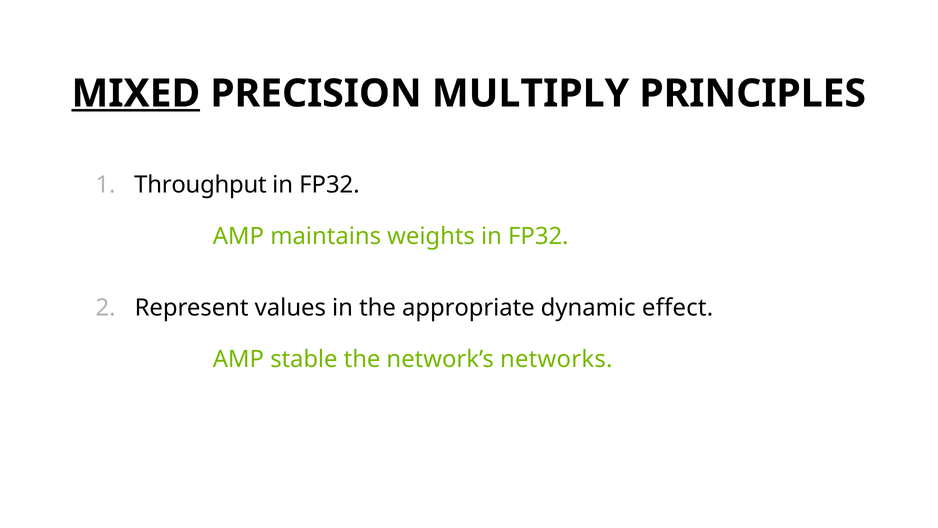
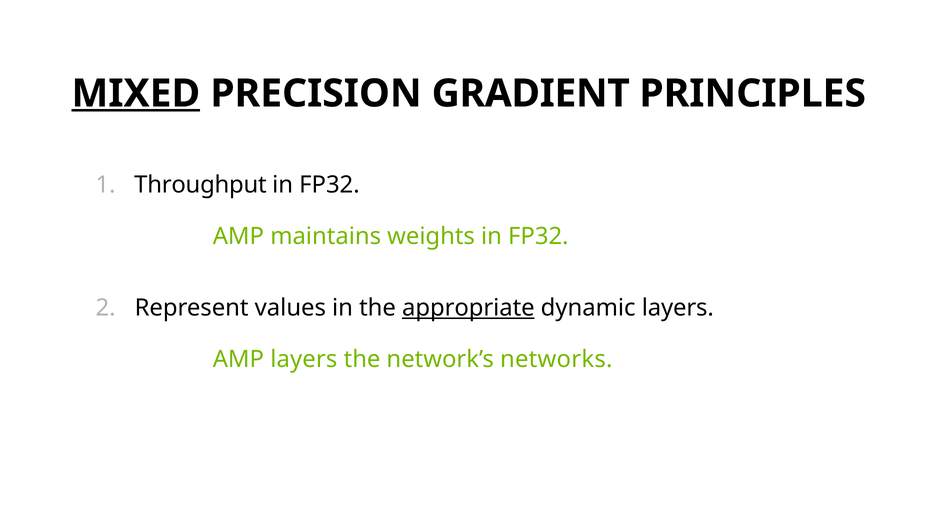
MULTIPLY: MULTIPLY -> GRADIENT
appropriate underline: none -> present
dynamic effect: effect -> layers
AMP stable: stable -> layers
